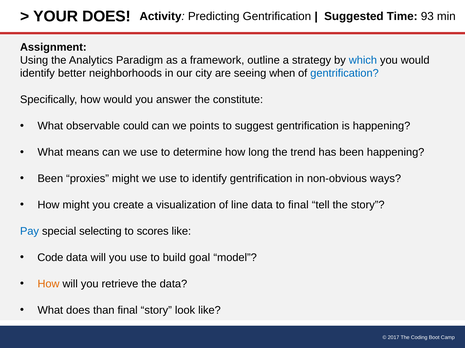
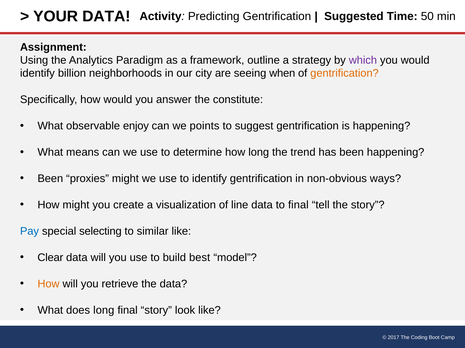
YOUR DOES: DOES -> DATA
93: 93 -> 50
which colour: blue -> purple
better: better -> billion
gentrification at (345, 74) colour: blue -> orange
could: could -> enjoy
scores: scores -> similar
Code: Code -> Clear
goal: goal -> best
does than: than -> long
